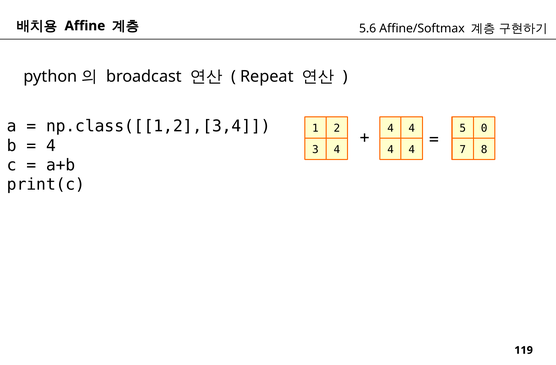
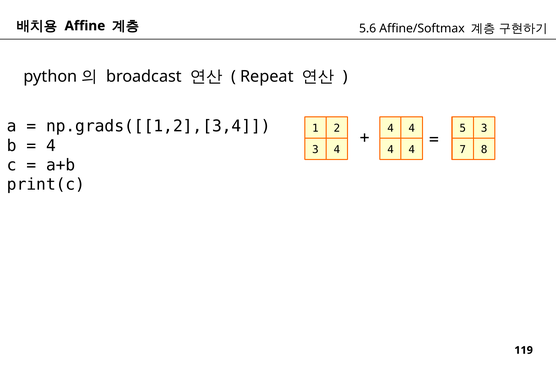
np.class([[1,2],[3,4: np.class([[1,2],[3,4 -> np.grads([[1,2],[3,4
5 0: 0 -> 3
